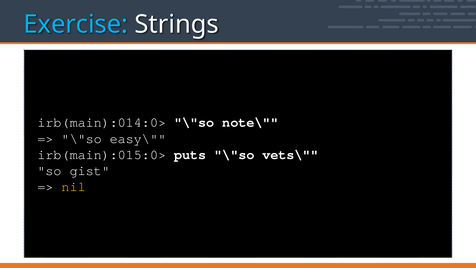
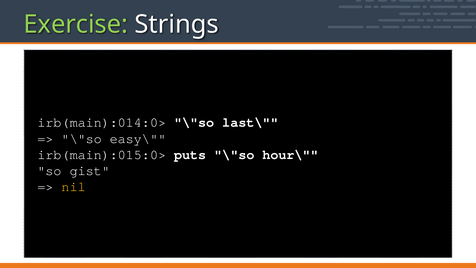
Exercise colour: light blue -> light green
note\: note\ -> last\
vets\: vets\ -> hour\
